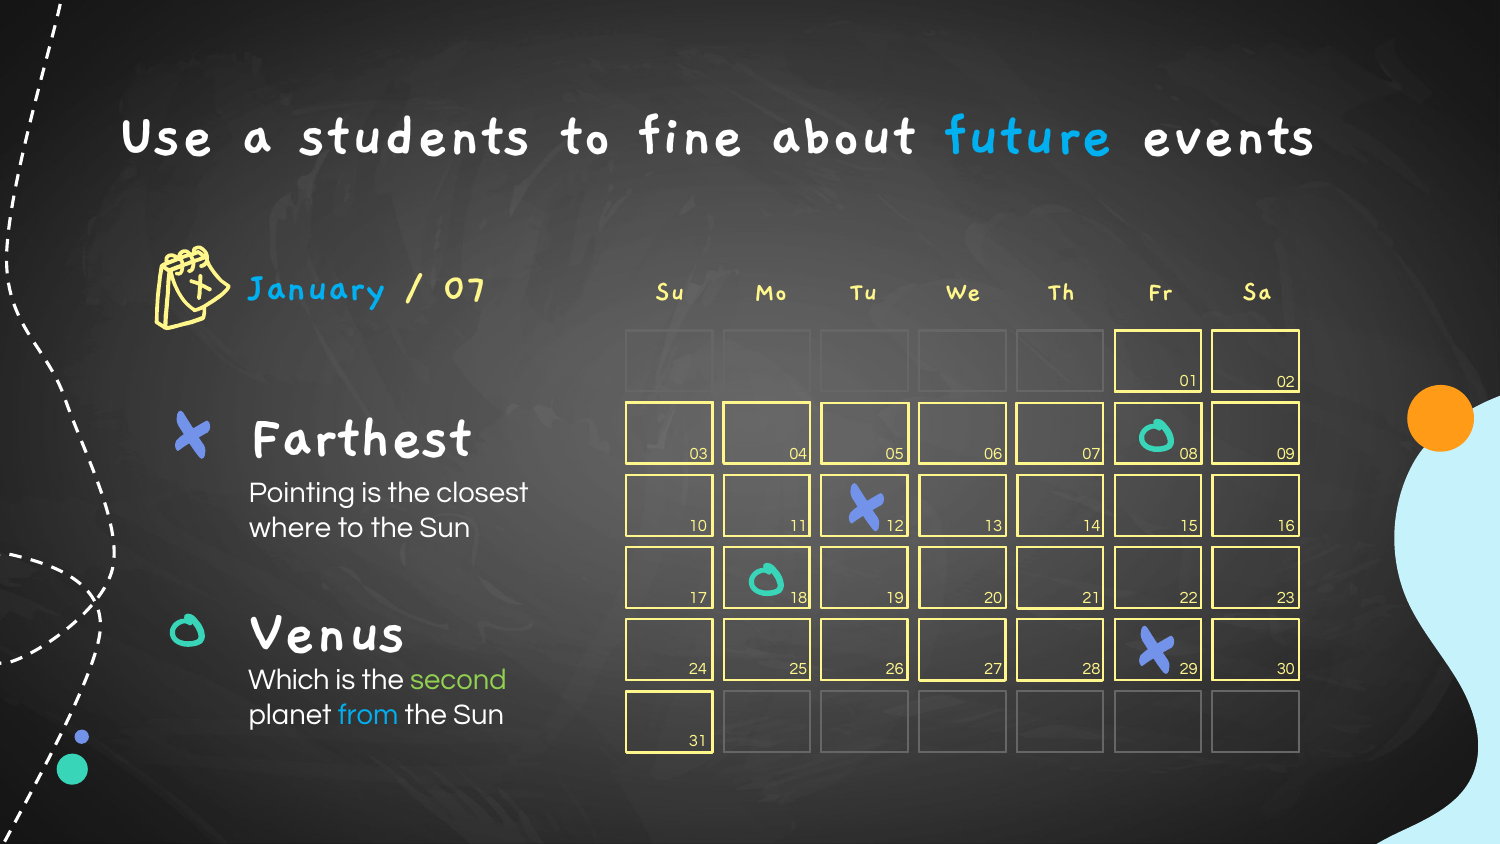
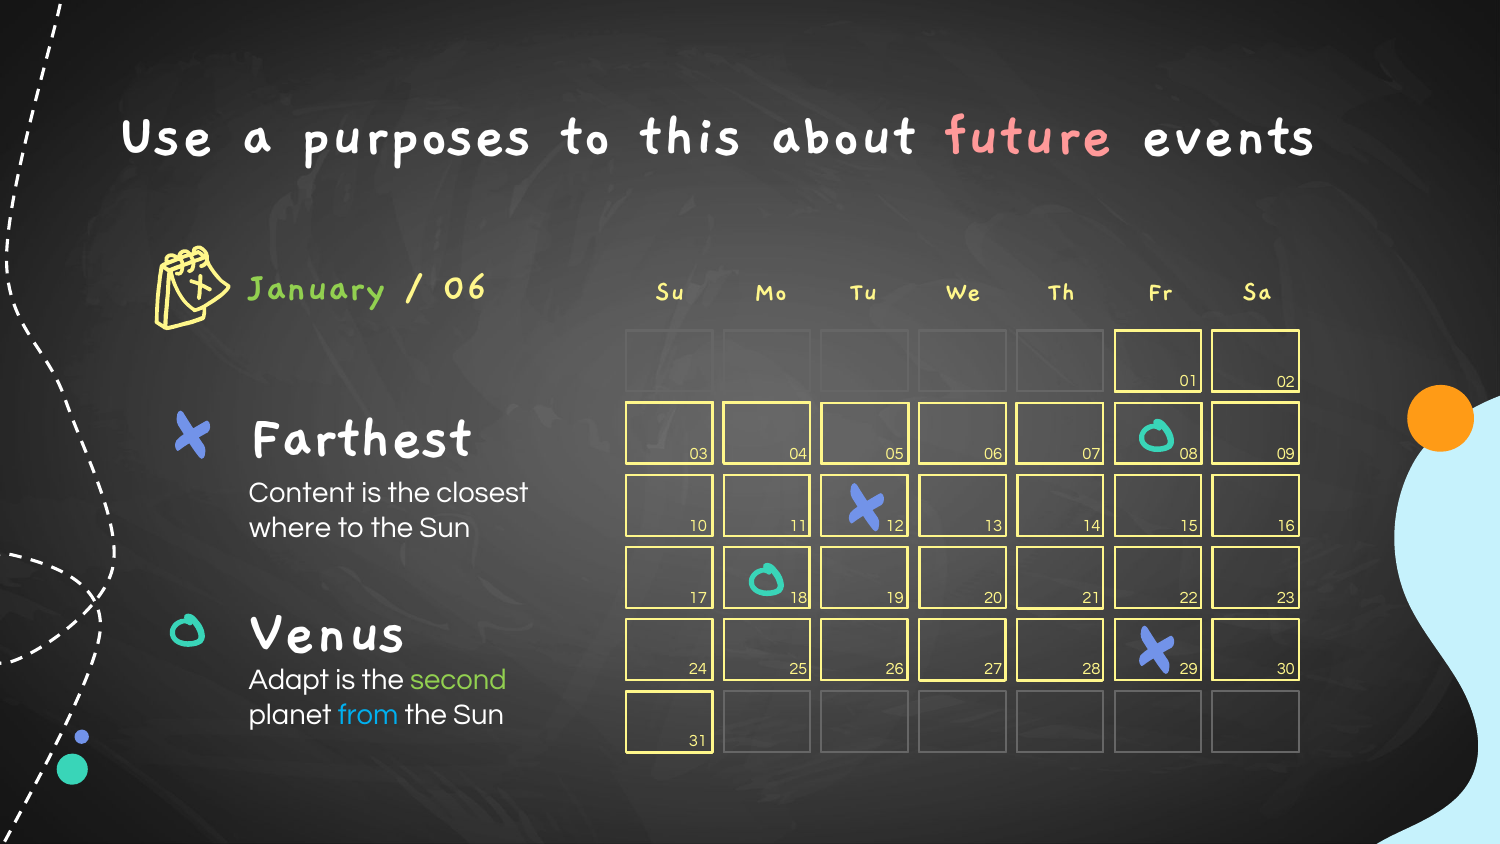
students: students -> purposes
fine: fine -> this
future colour: light blue -> pink
January colour: light blue -> light green
07 at (465, 286): 07 -> 06
Pointing: Pointing -> Content
Which: Which -> Adapt
